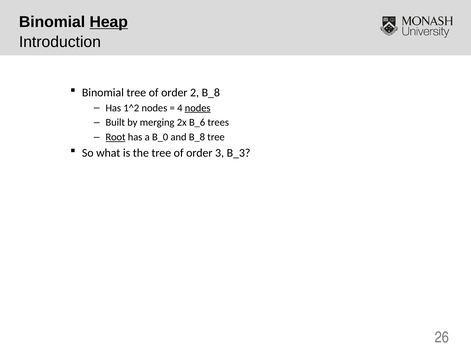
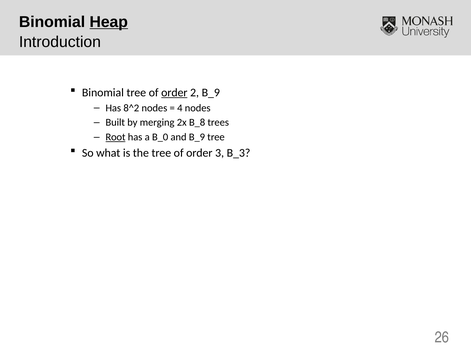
order at (174, 93) underline: none -> present
2 B_8: B_8 -> B_9
1^2: 1^2 -> 8^2
nodes at (198, 108) underline: present -> none
B_6: B_6 -> B_8
and B_8: B_8 -> B_9
